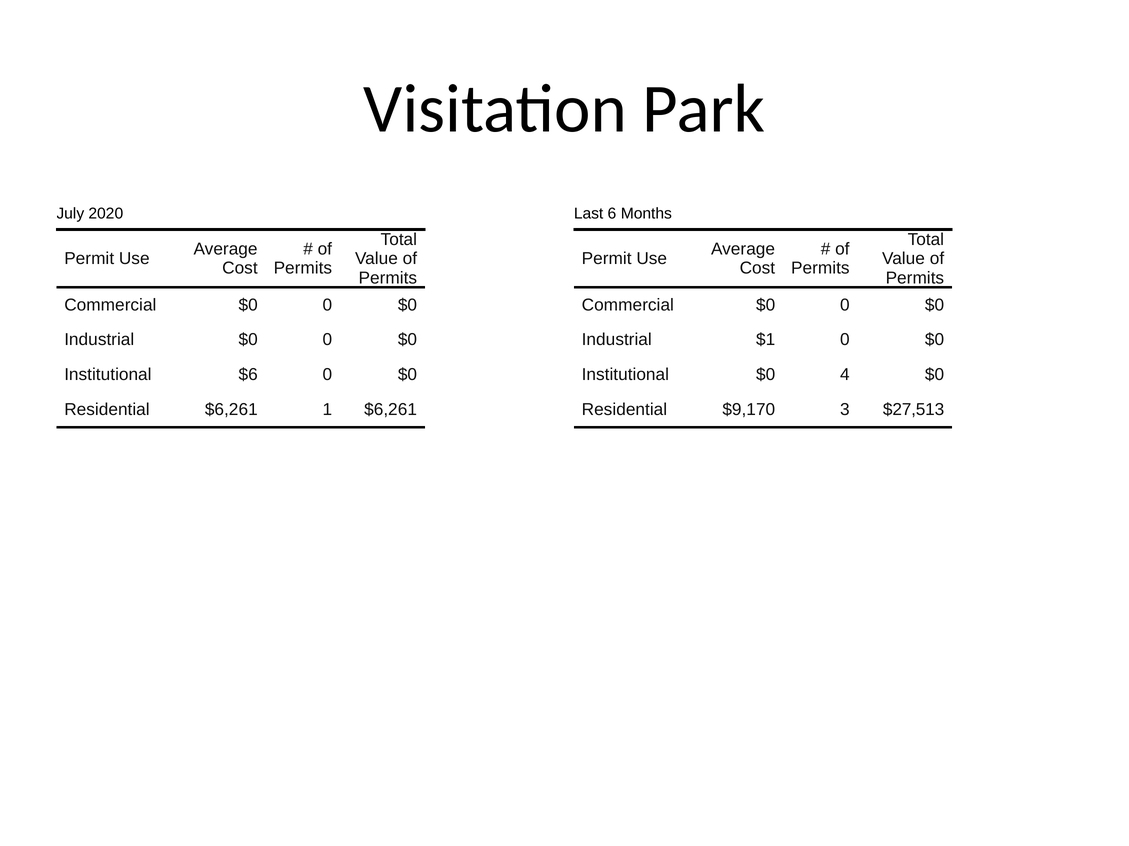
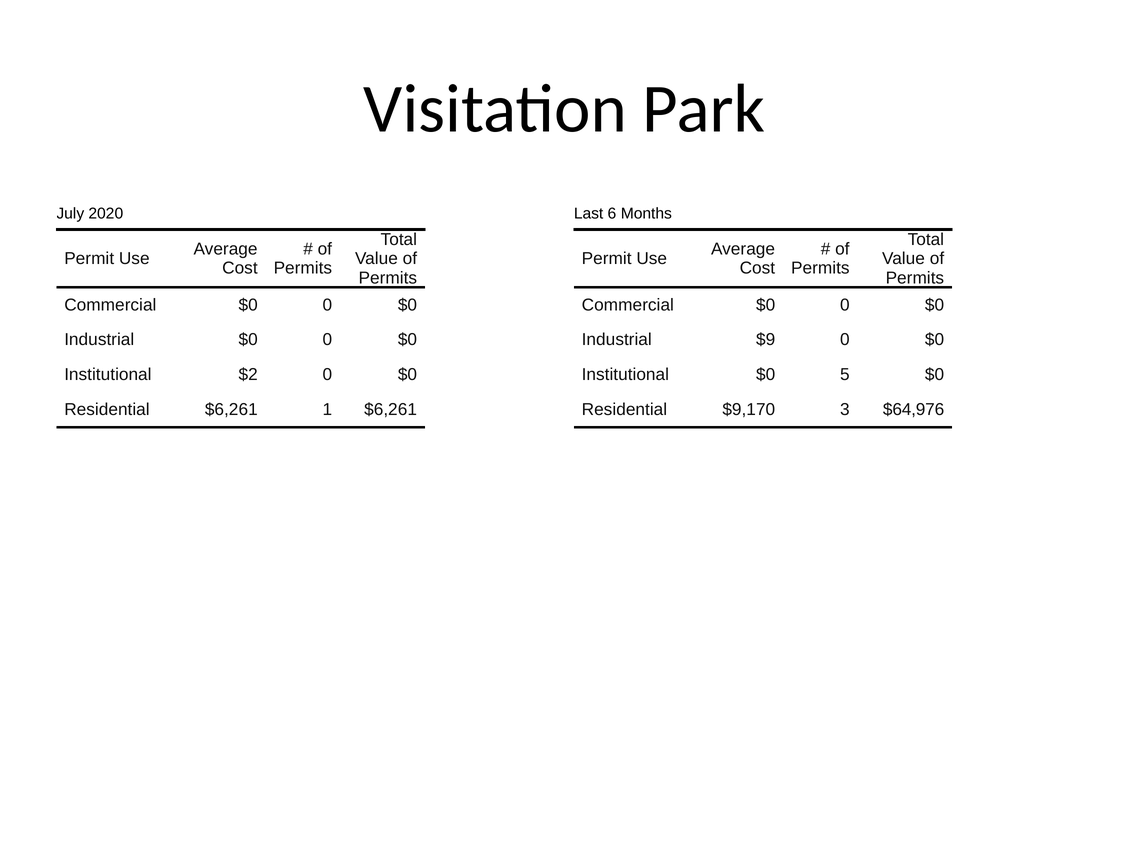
$1: $1 -> $9
$6: $6 -> $2
4: 4 -> 5
$27,513: $27,513 -> $64,976
